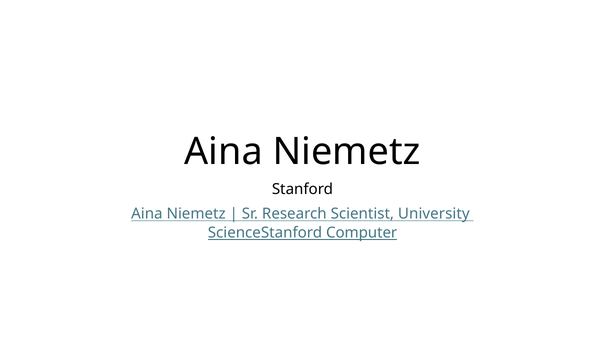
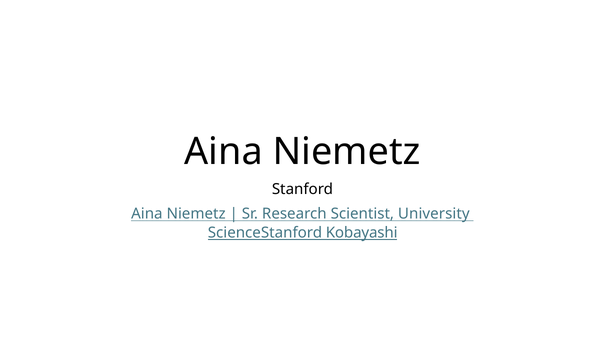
Computer: Computer -> Kobayashi
